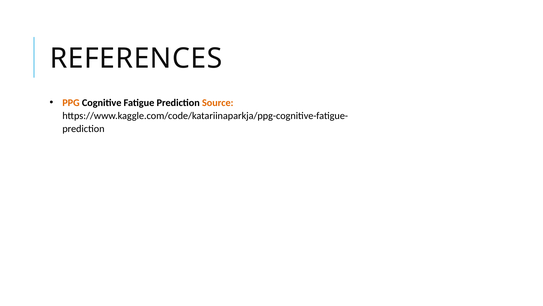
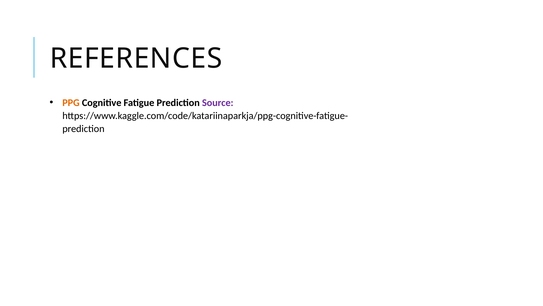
Source colour: orange -> purple
